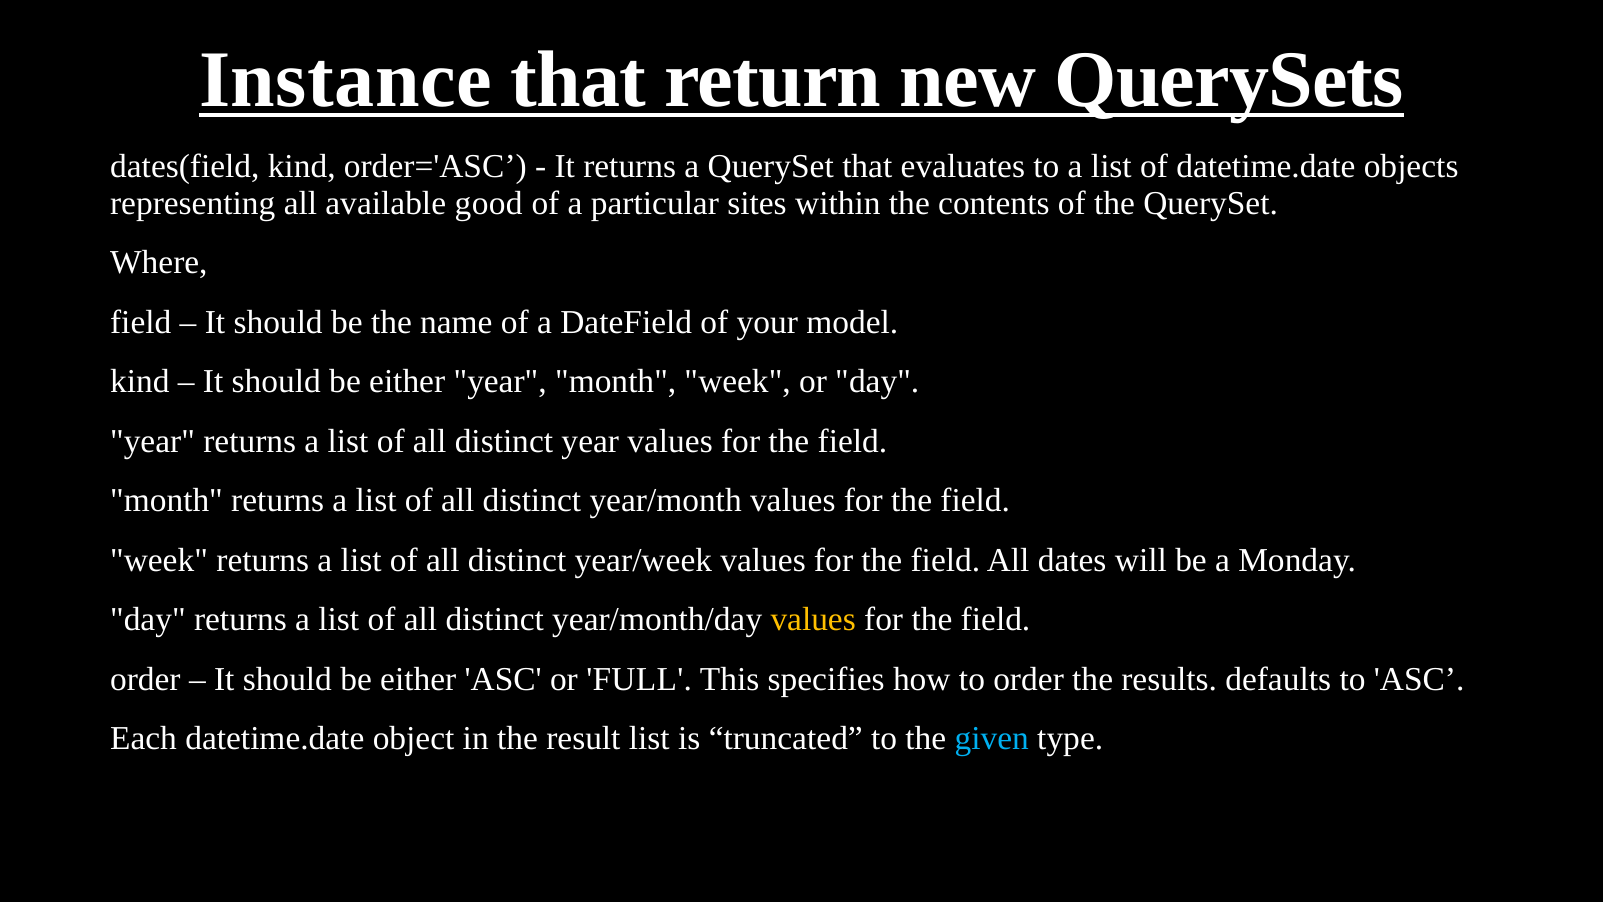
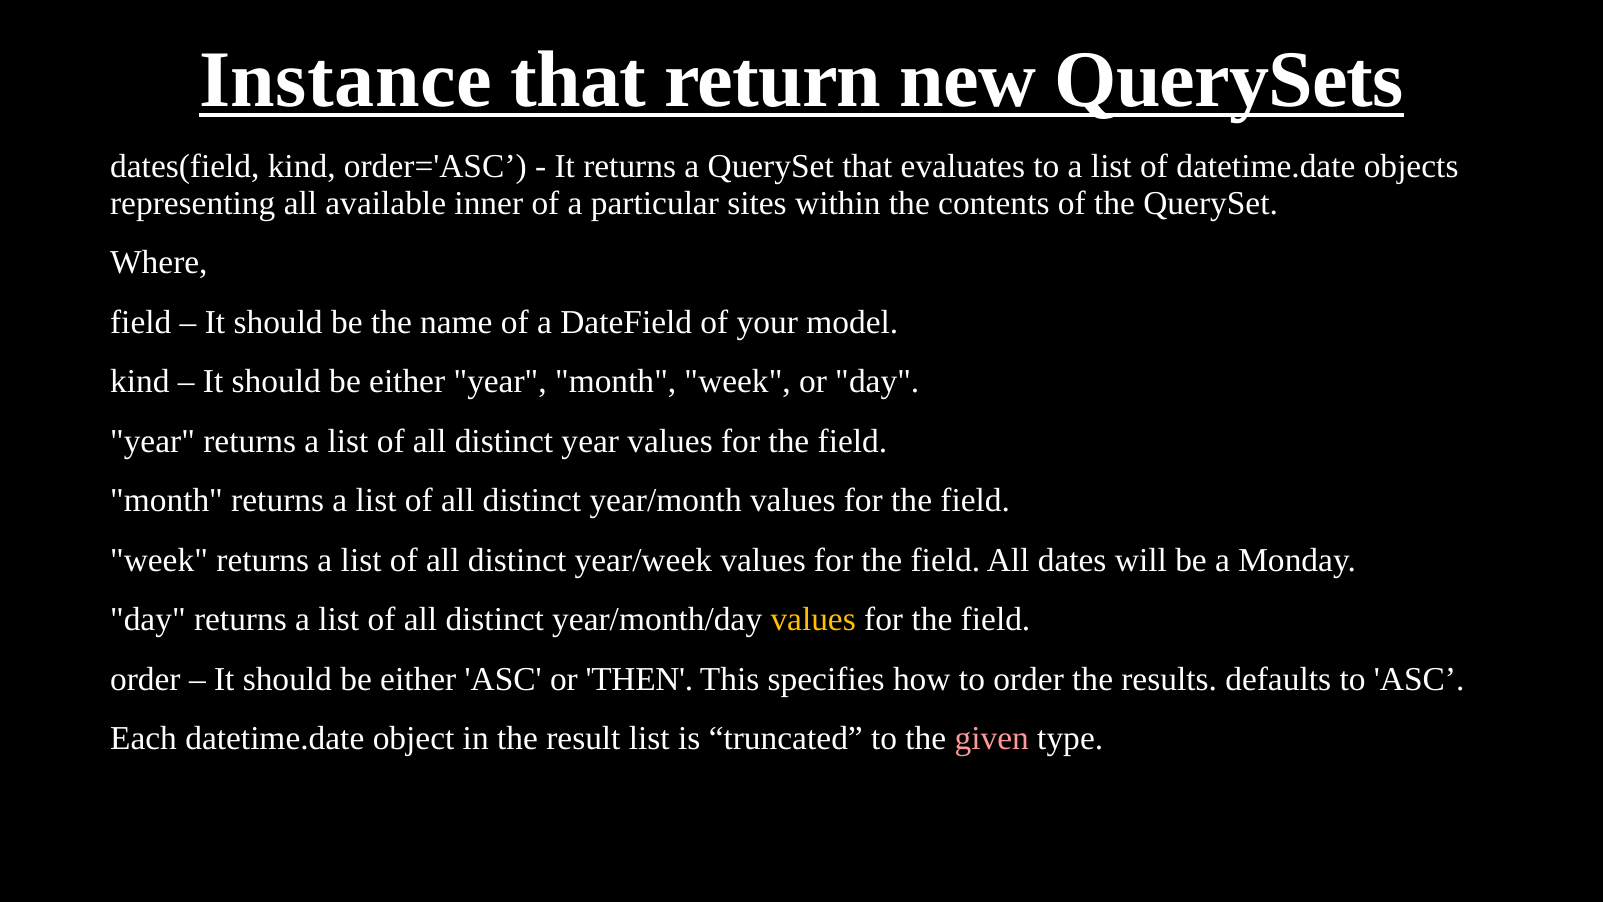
good: good -> inner
FULL: FULL -> THEN
given colour: light blue -> pink
